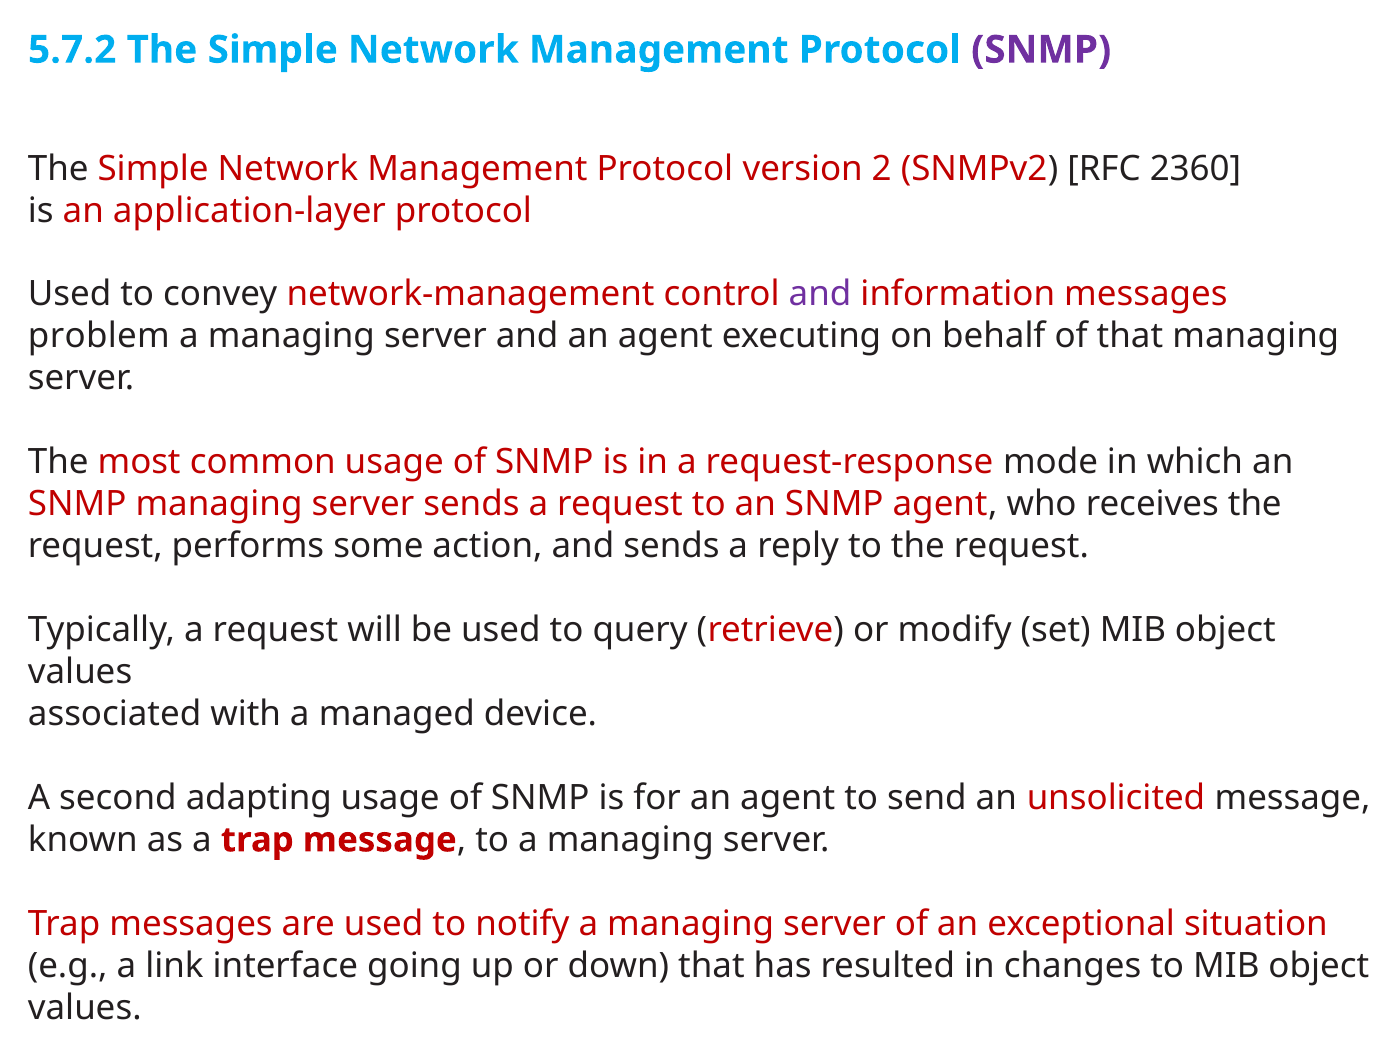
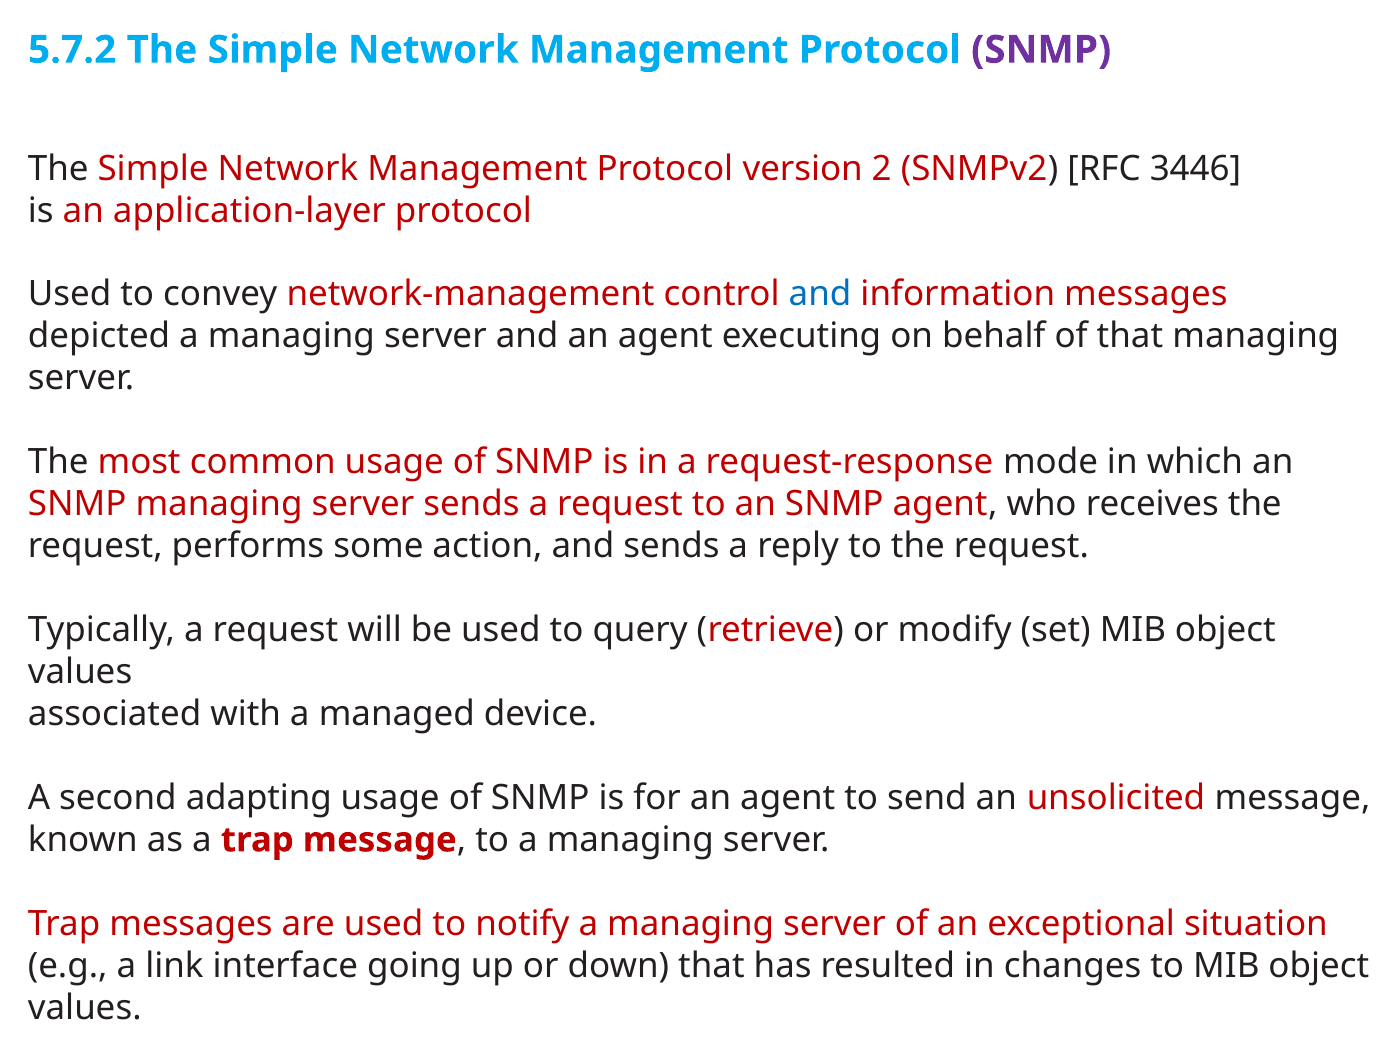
2360: 2360 -> 3446
and at (820, 294) colour: purple -> blue
problem: problem -> depicted
